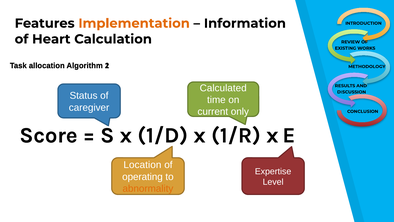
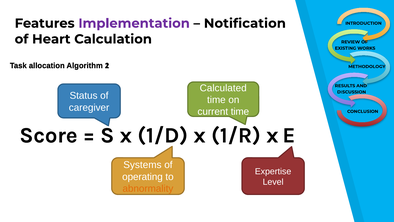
Implementation colour: orange -> purple
Information: Information -> Notification
current only: only -> time
Location: Location -> Systems
